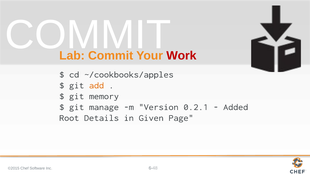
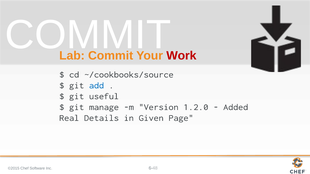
~/cookbooks/apples: ~/cookbooks/apples -> ~/cookbooks/source
add colour: orange -> blue
memory: memory -> useful
0.2.1: 0.2.1 -> 1.2.0
Root: Root -> Real
